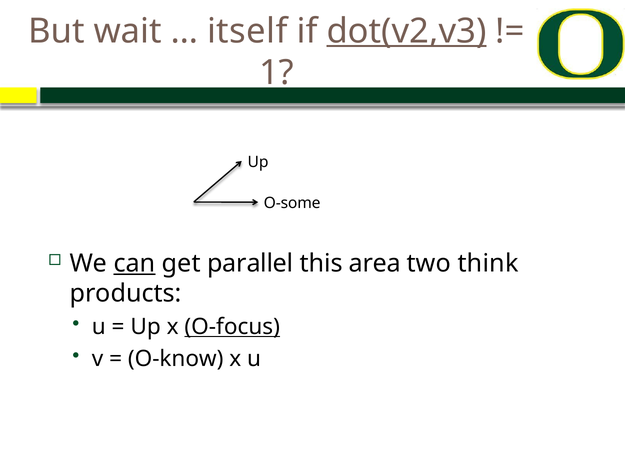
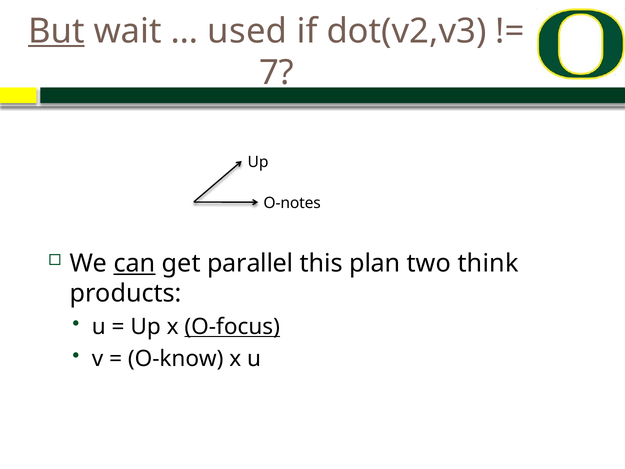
But underline: none -> present
itself: itself -> used
dot(v2,v3 underline: present -> none
1: 1 -> 7
O-some: O-some -> O-notes
area: area -> plan
